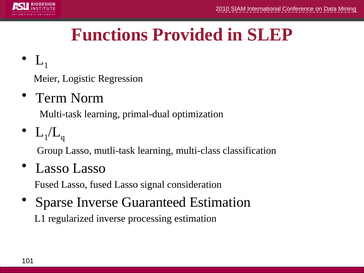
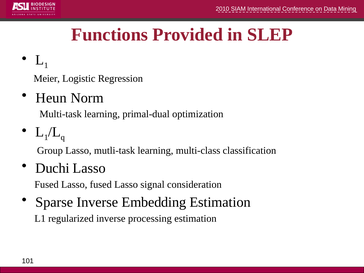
Term: Term -> Heun
Lasso at (52, 168): Lasso -> Duchi
Guaranteed: Guaranteed -> Embedding
